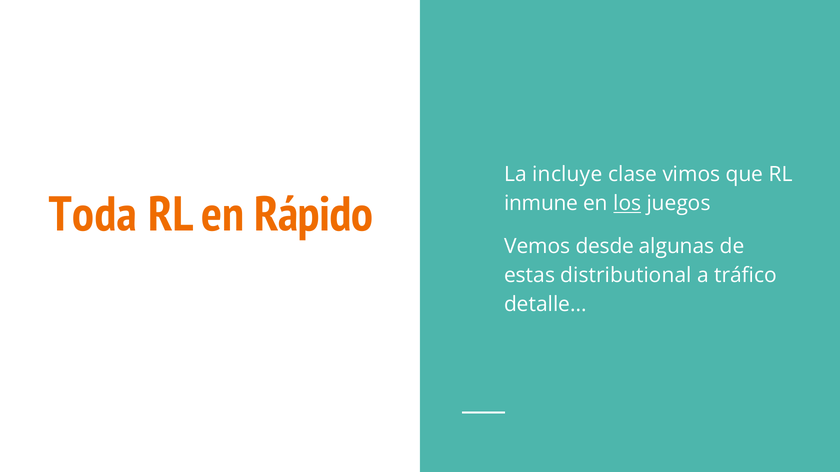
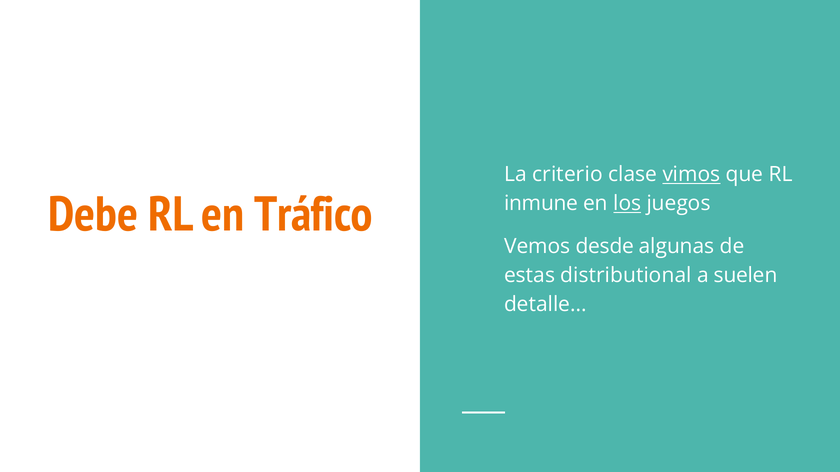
incluye: incluye -> criterio
vimos underline: none -> present
Toda: Toda -> Debe
Rápido: Rápido -> Tráfico
tráfico: tráfico -> suelen
